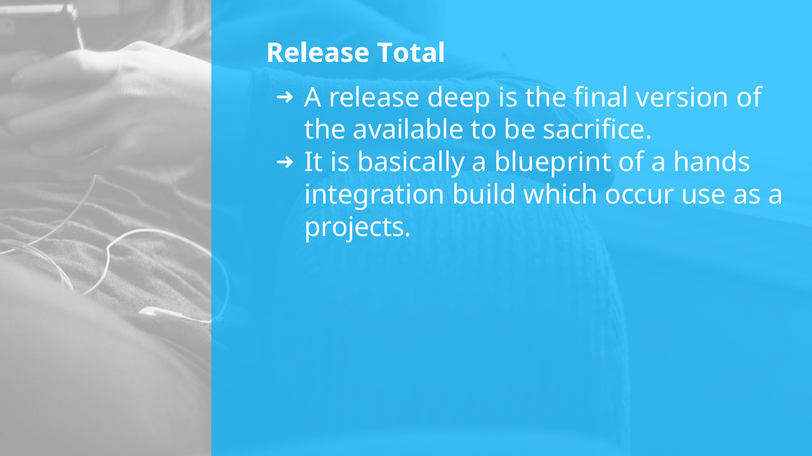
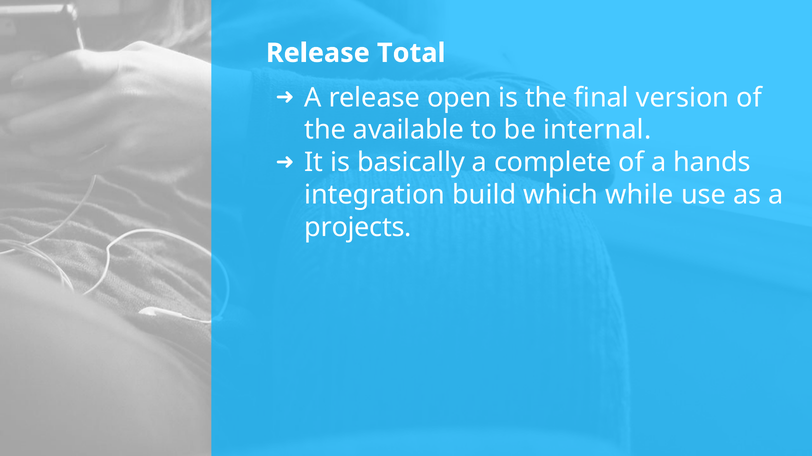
deep: deep -> open
sacrifice: sacrifice -> internal
blueprint: blueprint -> complete
occur: occur -> while
